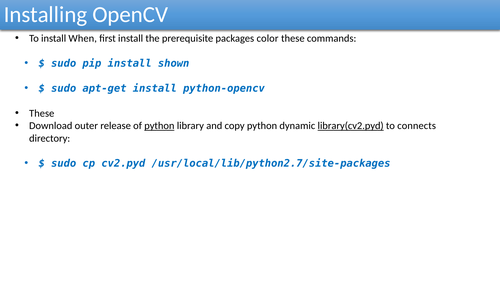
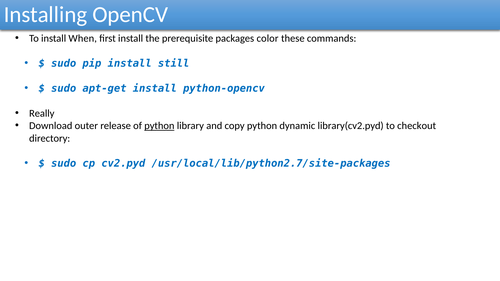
shown: shown -> still
These at (42, 113): These -> Really
library(cv2.pyd underline: present -> none
connects: connects -> checkout
